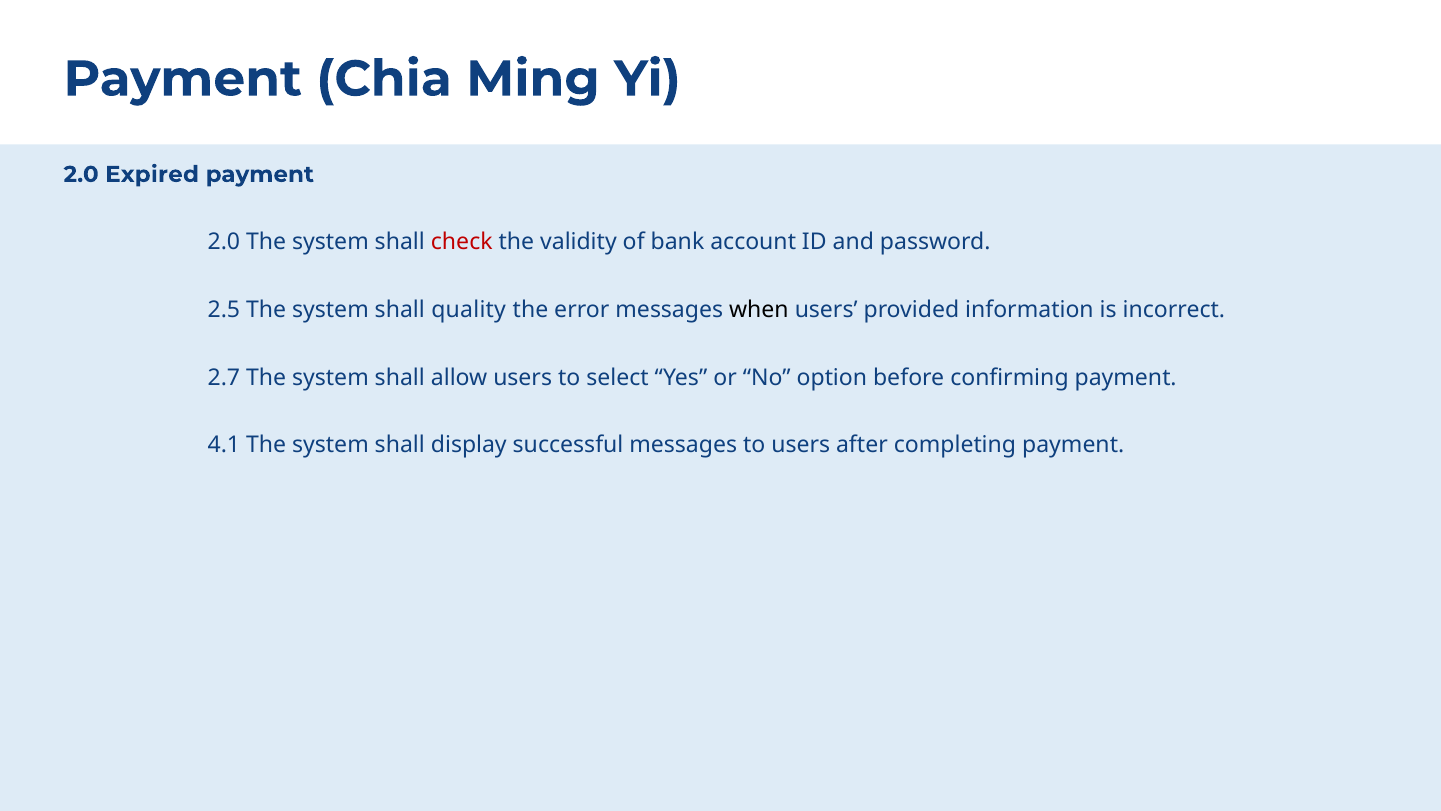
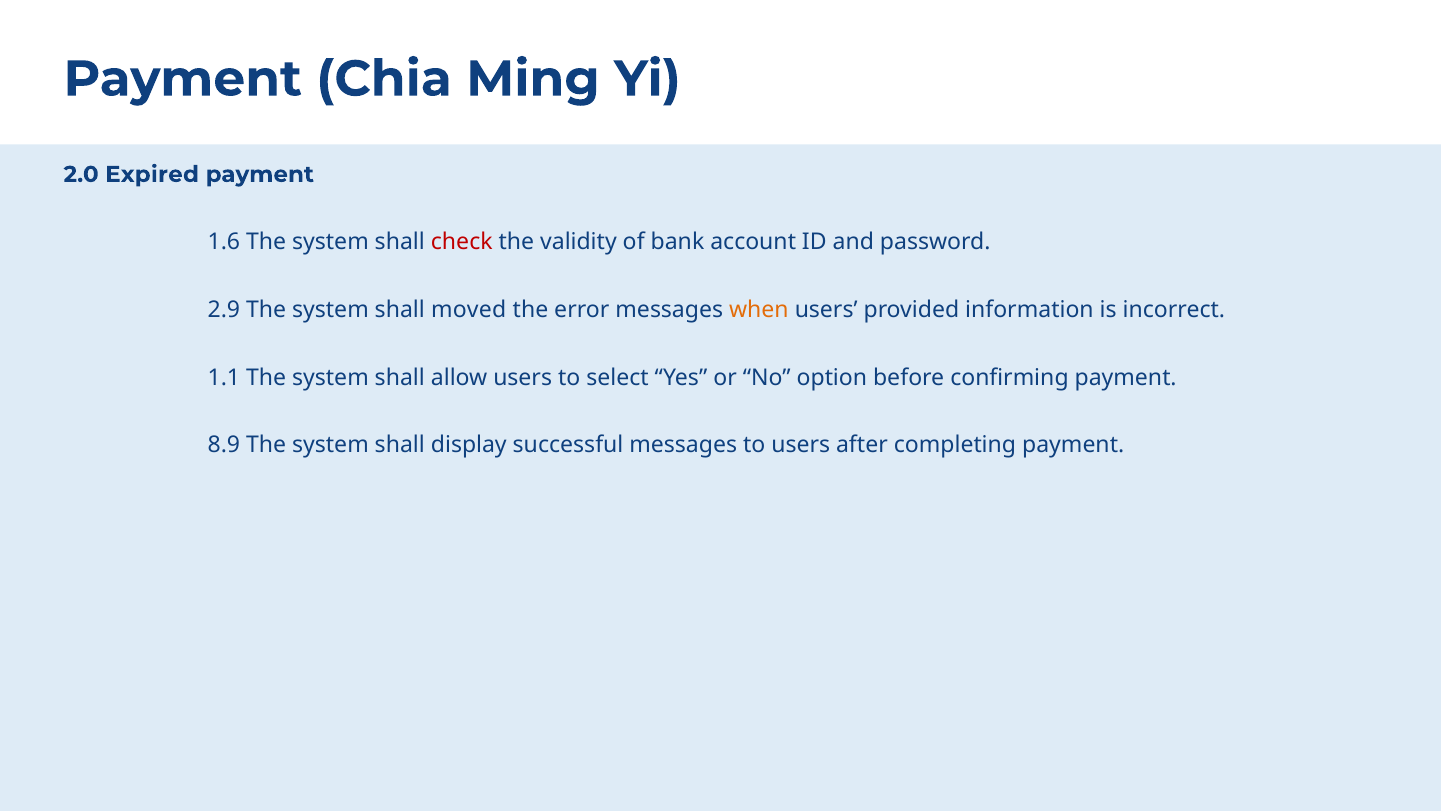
2.0 at (224, 242): 2.0 -> 1.6
2.5: 2.5 -> 2.9
quality: quality -> moved
when colour: black -> orange
2.7: 2.7 -> 1.1
4.1: 4.1 -> 8.9
